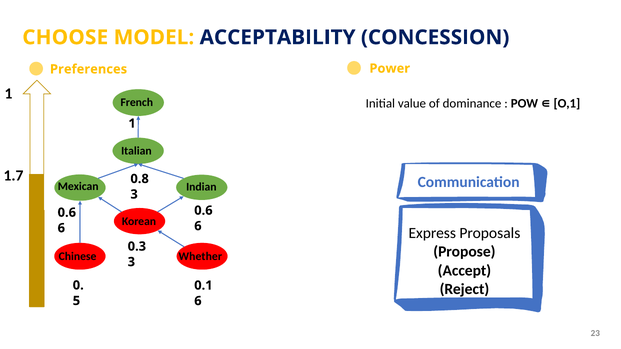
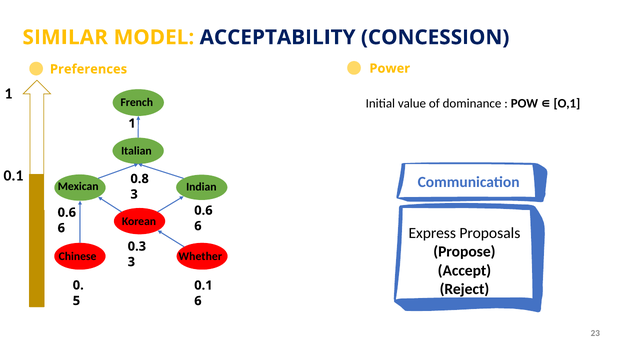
CHOOSE: CHOOSE -> SIMILAR
1.7 at (14, 176): 1.7 -> 0.1
